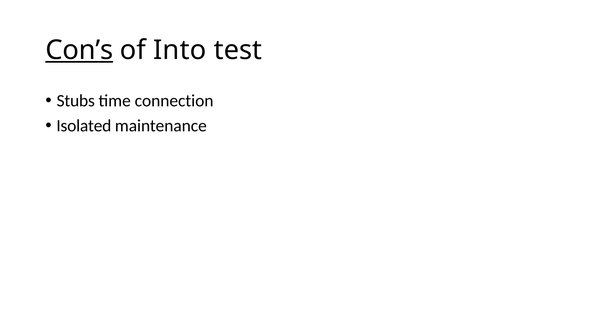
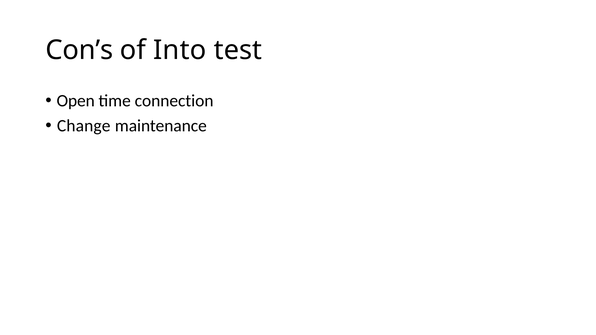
Con’s underline: present -> none
Stubs: Stubs -> Open
Isolated: Isolated -> Change
